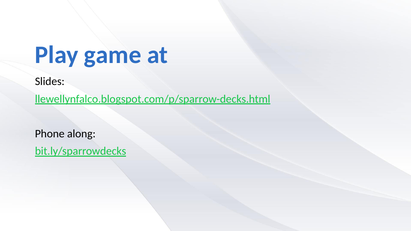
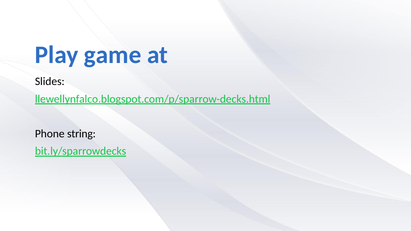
along: along -> string
